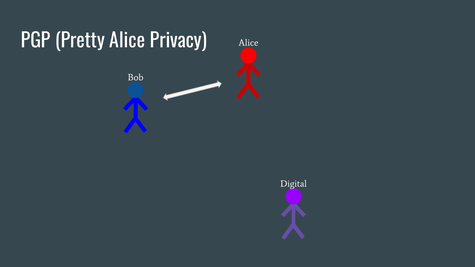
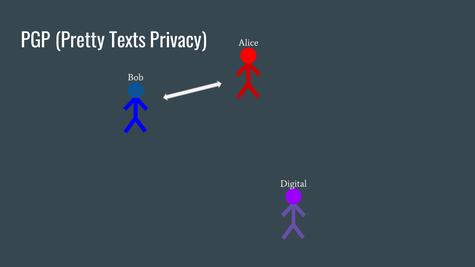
Pretty Alice: Alice -> Texts
